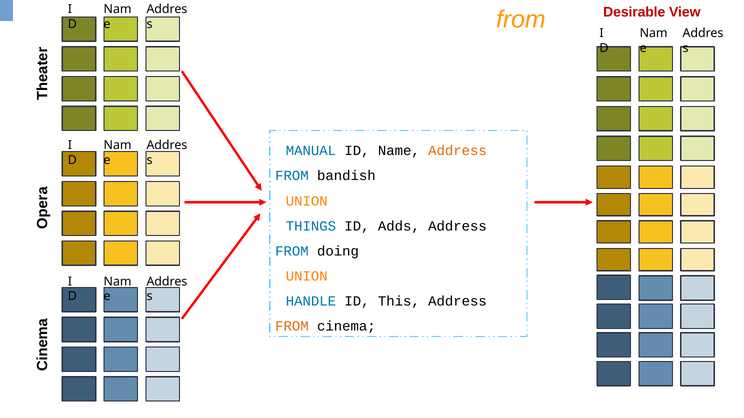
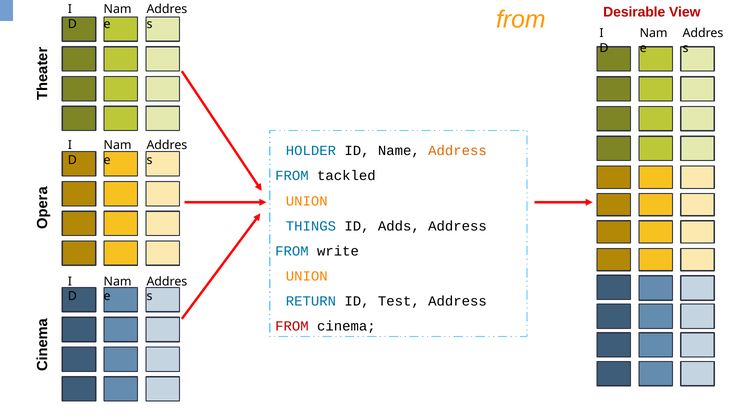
MANUAL: MANUAL -> HOLDER
bandish: bandish -> tackled
doing: doing -> write
HANDLE: HANDLE -> RETURN
This: This -> Test
FROM at (292, 327) colour: orange -> red
